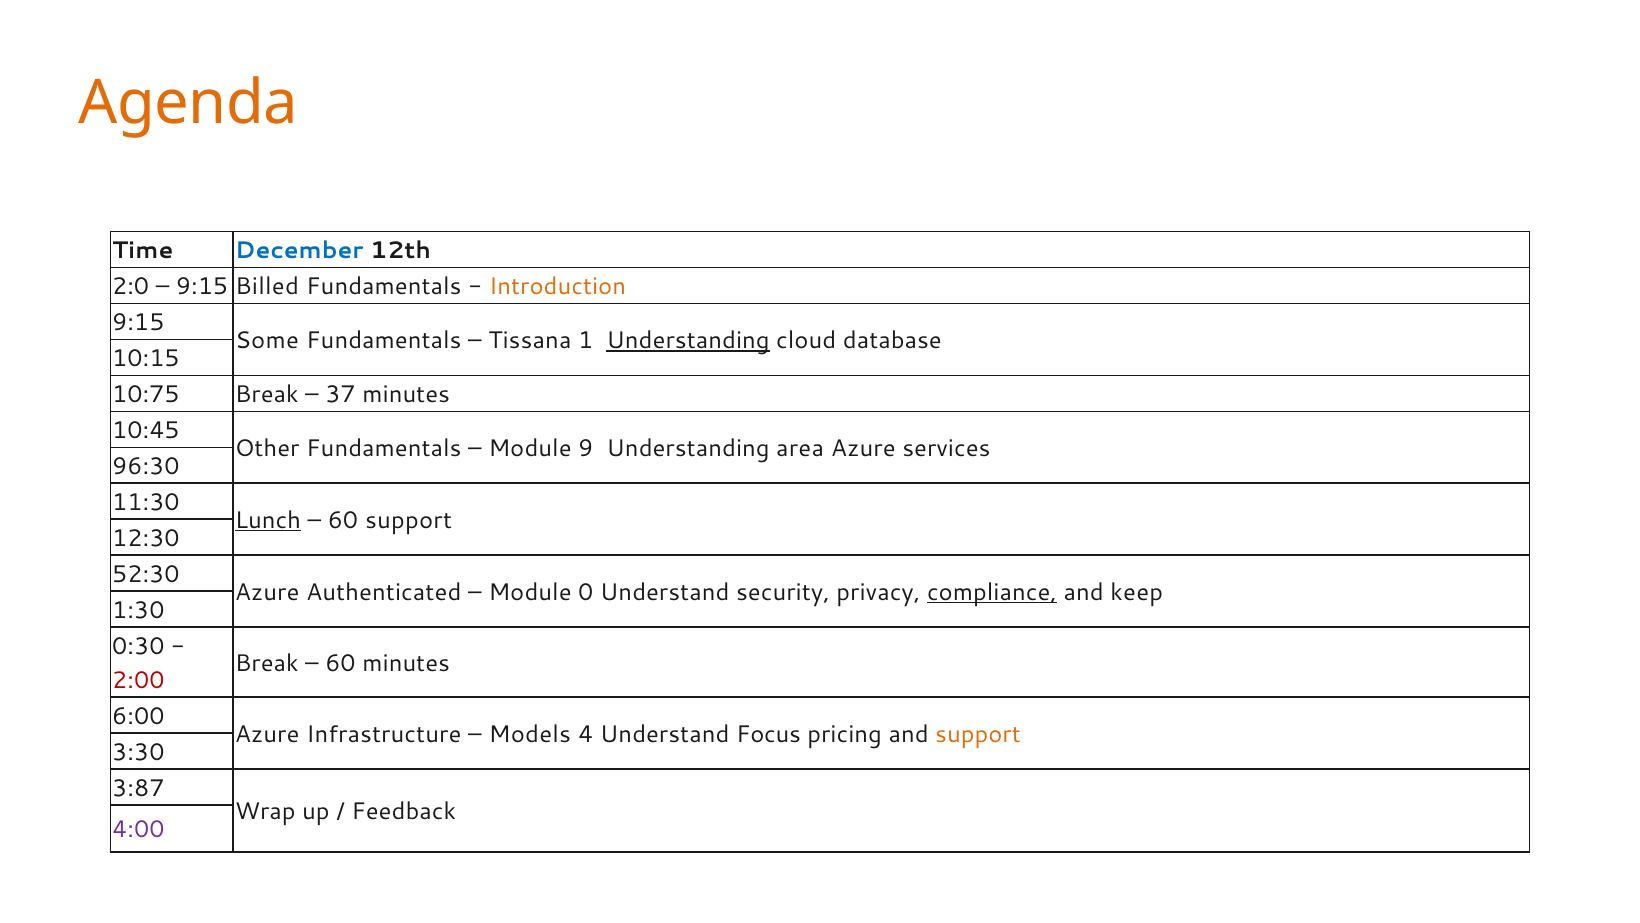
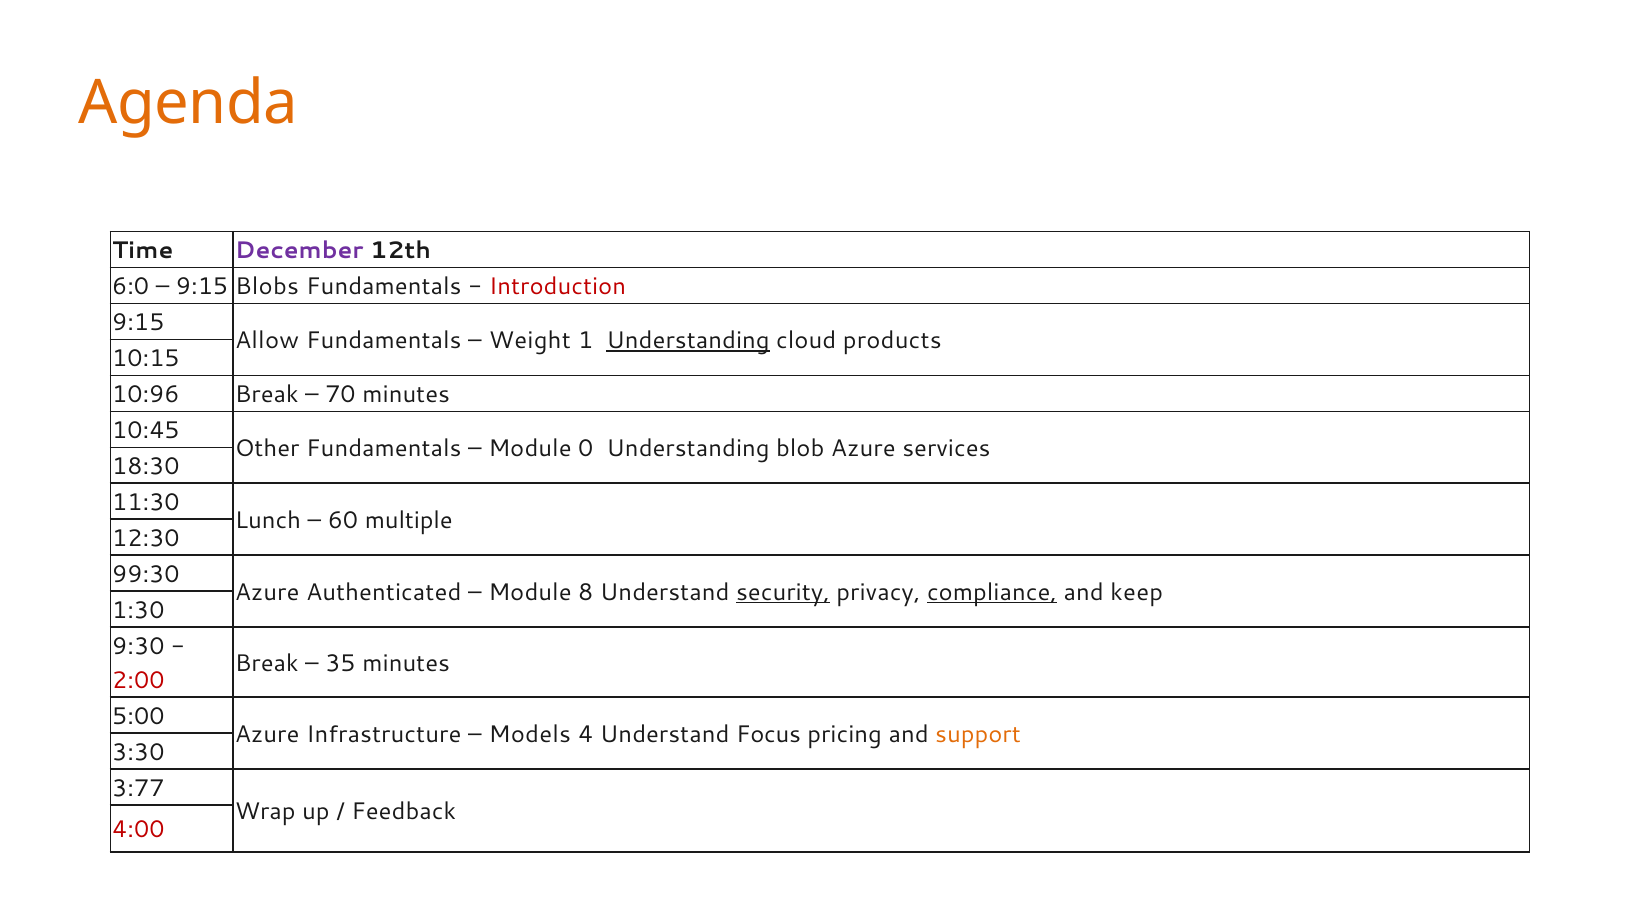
December colour: blue -> purple
2:0: 2:0 -> 6:0
Billed: Billed -> Blobs
Introduction colour: orange -> red
Some: Some -> Allow
Tissana: Tissana -> Weight
database: database -> products
10:75: 10:75 -> 10:96
37: 37 -> 70
9: 9 -> 0
area: area -> blob
96:30: 96:30 -> 18:30
Lunch underline: present -> none
60 support: support -> multiple
52:30: 52:30 -> 99:30
0: 0 -> 8
security underline: none -> present
0:30: 0:30 -> 9:30
60 at (340, 663): 60 -> 35
6:00: 6:00 -> 5:00
3:87: 3:87 -> 3:77
4:00 colour: purple -> red
